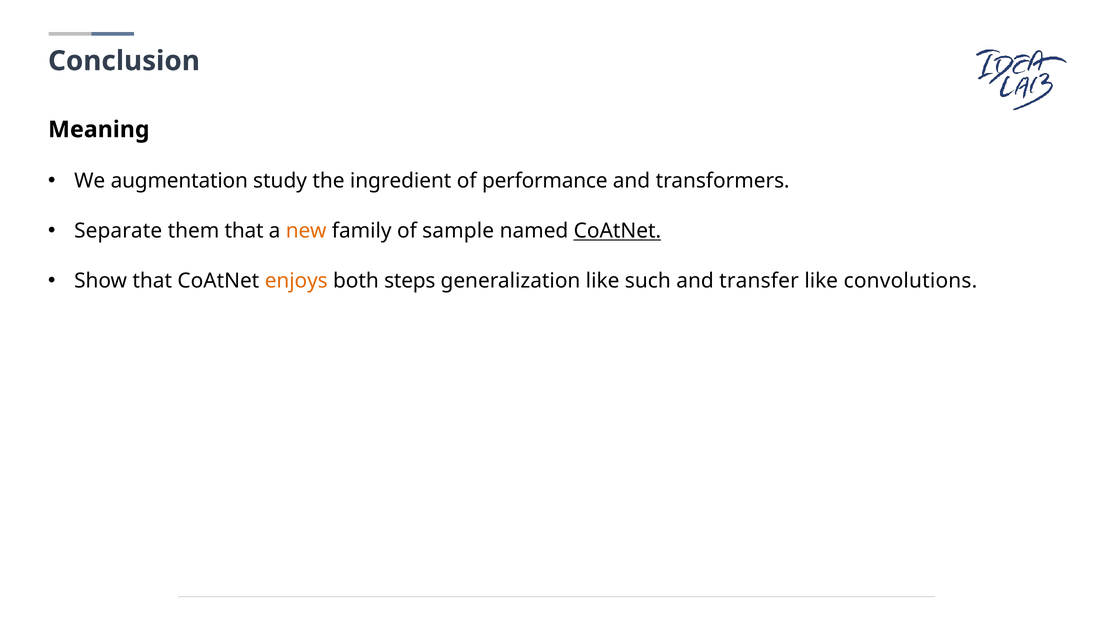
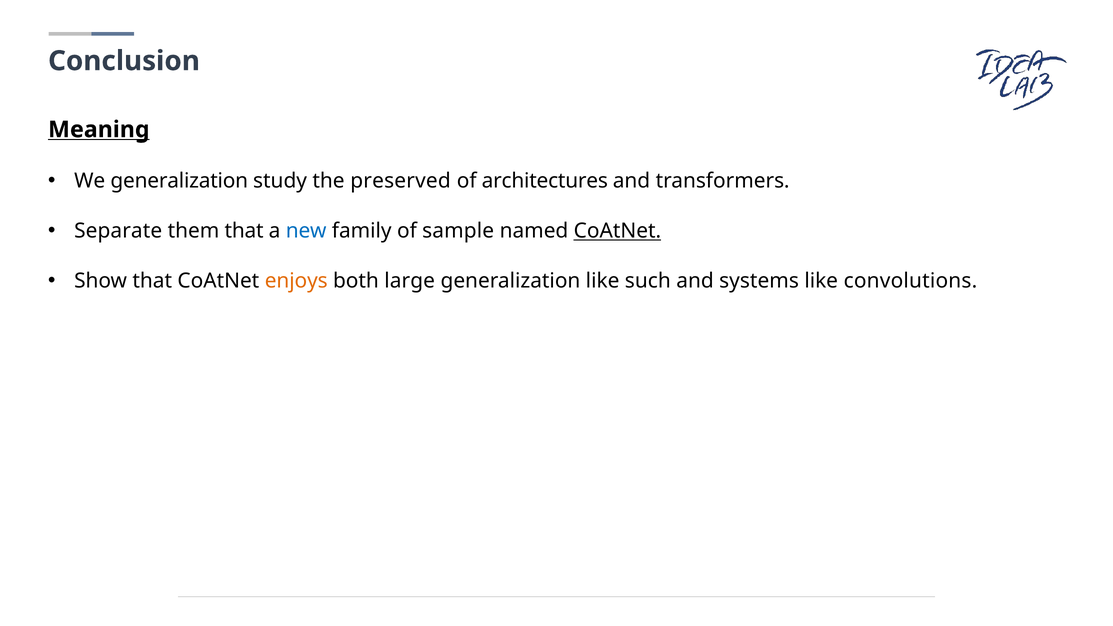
Meaning underline: none -> present
We augmentation: augmentation -> generalization
ingredient: ingredient -> preserved
performance: performance -> architectures
new colour: orange -> blue
steps: steps -> large
transfer: transfer -> systems
